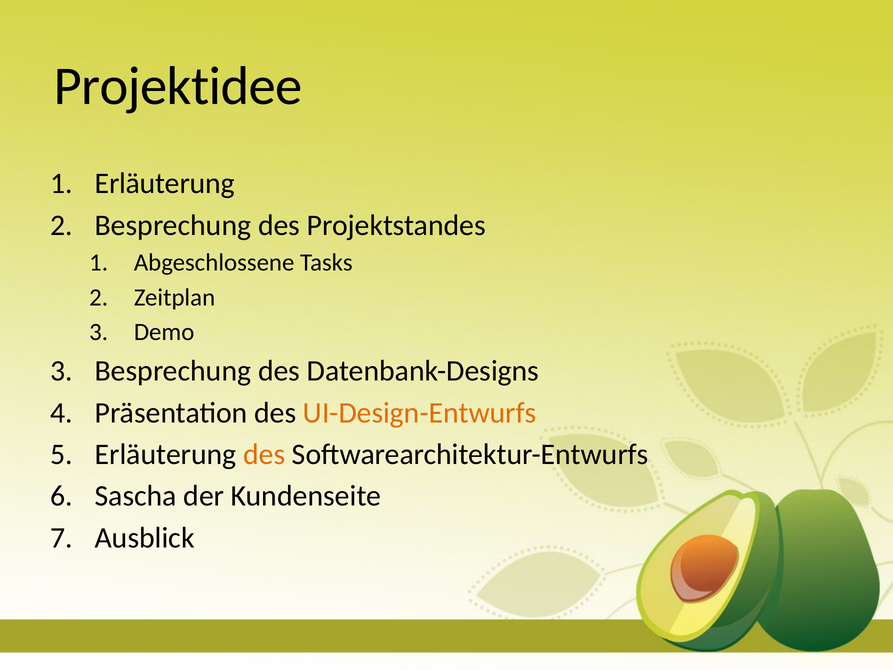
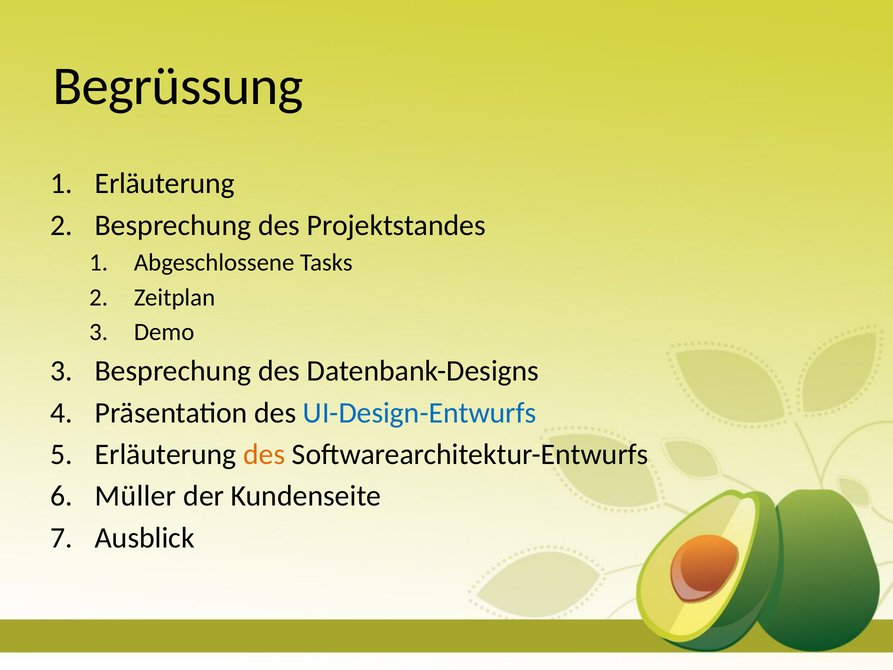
Projektidee: Projektidee -> Begrüssung
UI-Design-Entwurfs colour: orange -> blue
Sascha: Sascha -> Müller
